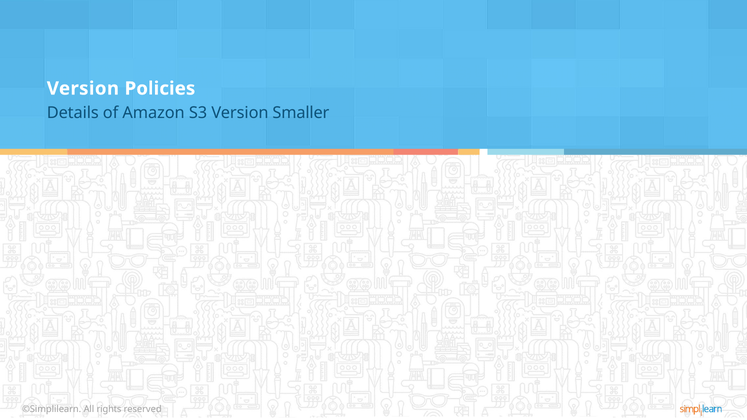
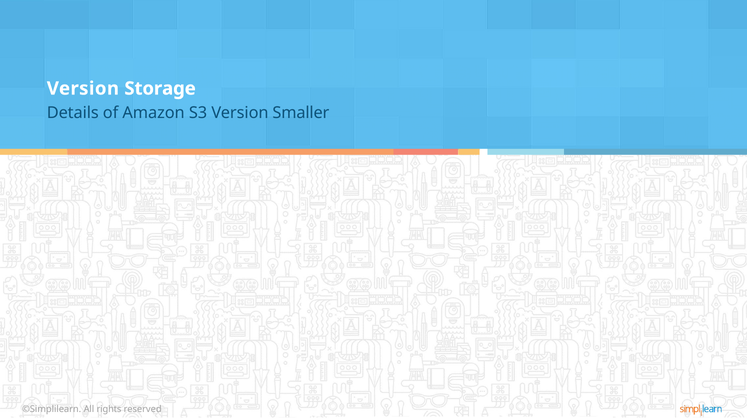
Policies: Policies -> Storage
